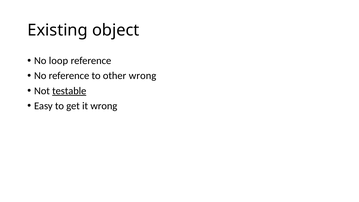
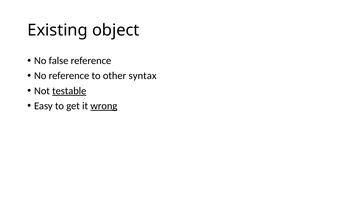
loop: loop -> false
other wrong: wrong -> syntax
wrong at (104, 106) underline: none -> present
